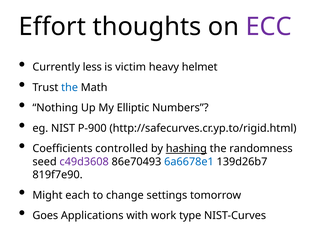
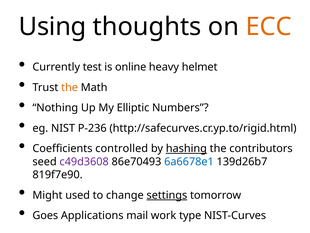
Effort: Effort -> Using
ECC colour: purple -> orange
less: less -> test
victim: victim -> online
the at (70, 87) colour: blue -> orange
P-900: P-900 -> P-236
randomness: randomness -> contributors
each: each -> used
settings underline: none -> present
with: with -> mail
